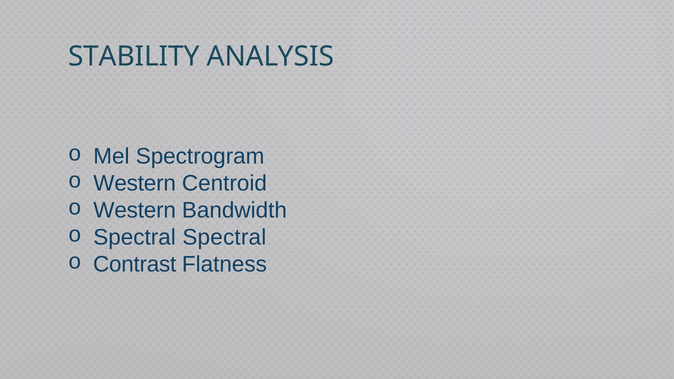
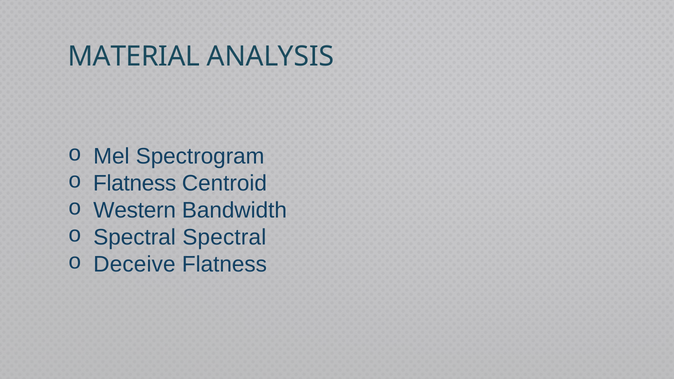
STABILITY: STABILITY -> MATERIAL
Western at (135, 183): Western -> Flatness
Contrast: Contrast -> Deceive
